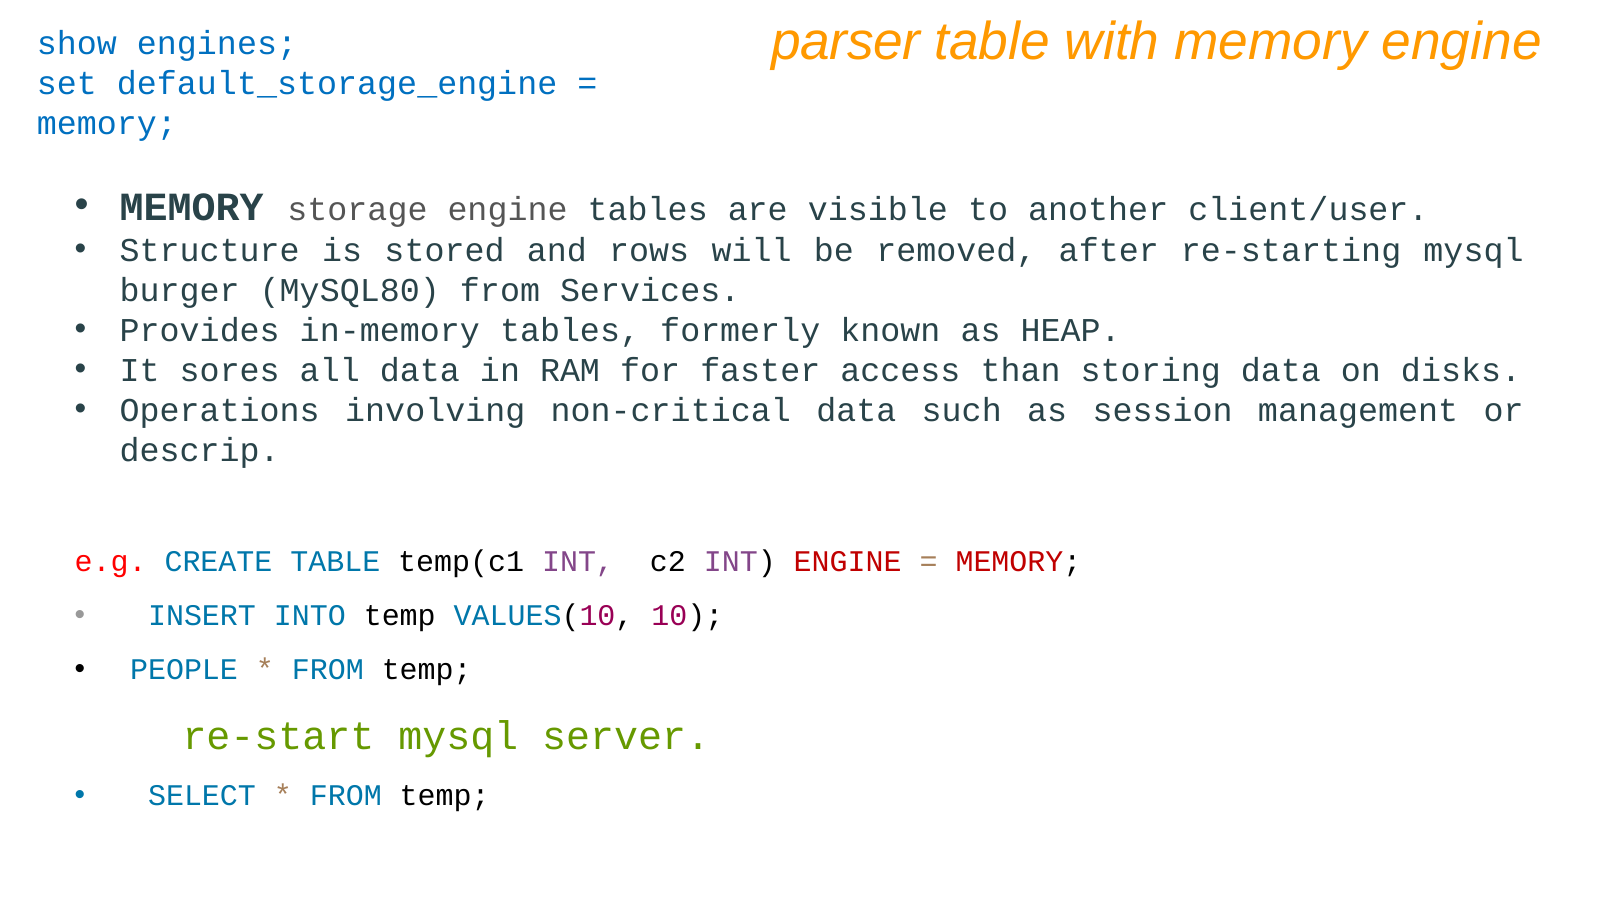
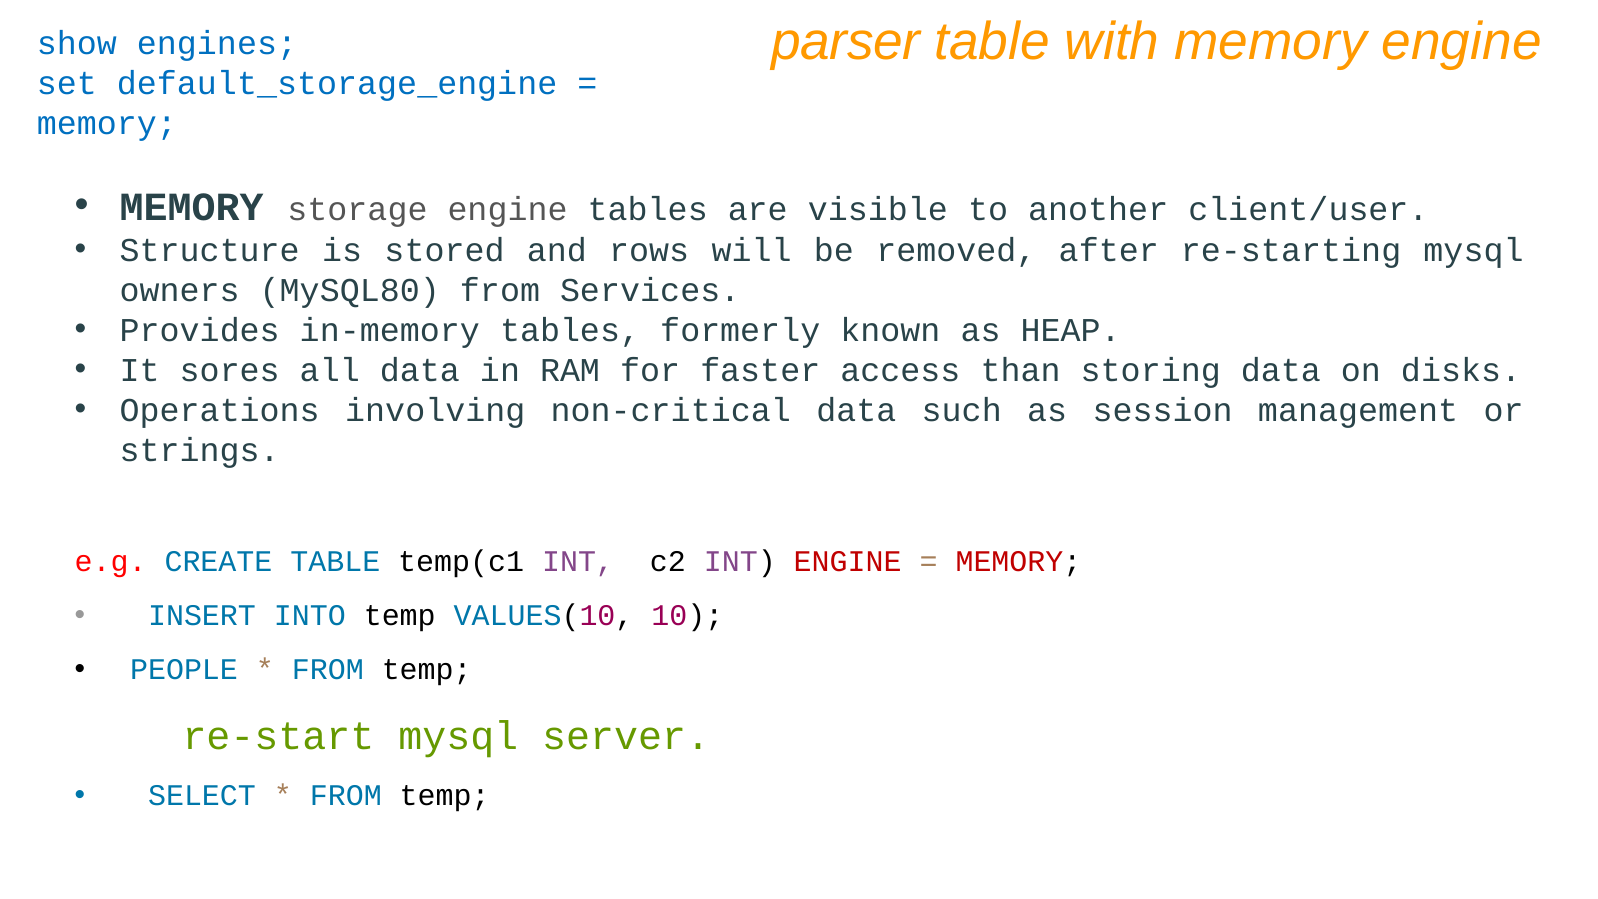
burger: burger -> owners
descrip: descrip -> strings
